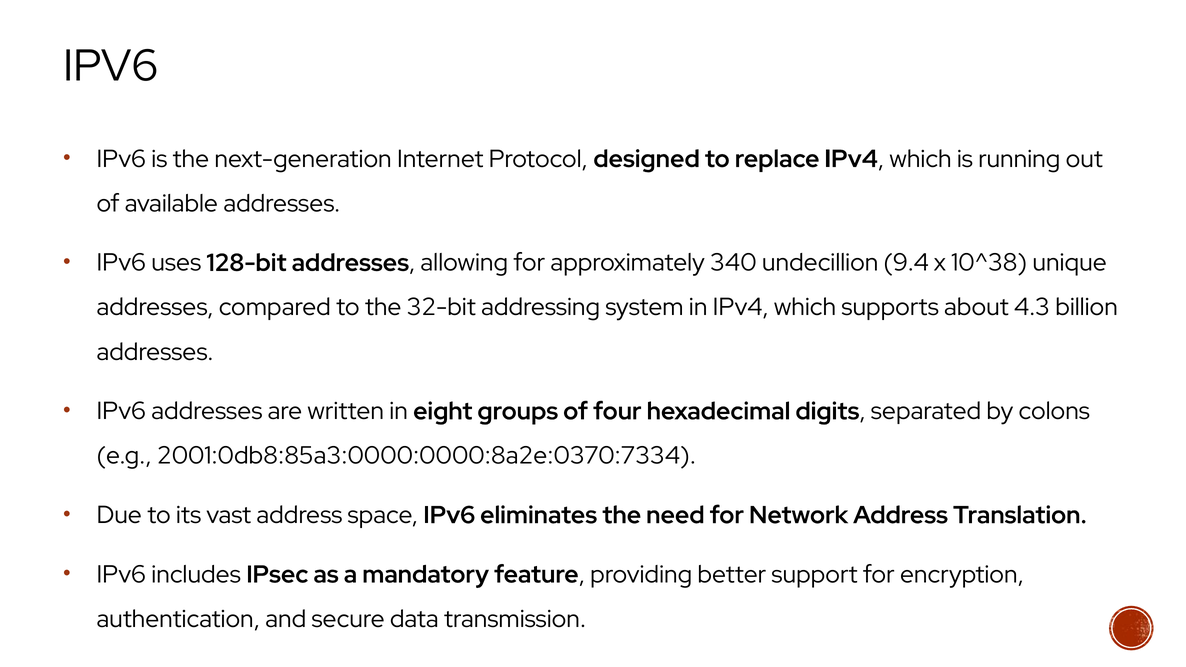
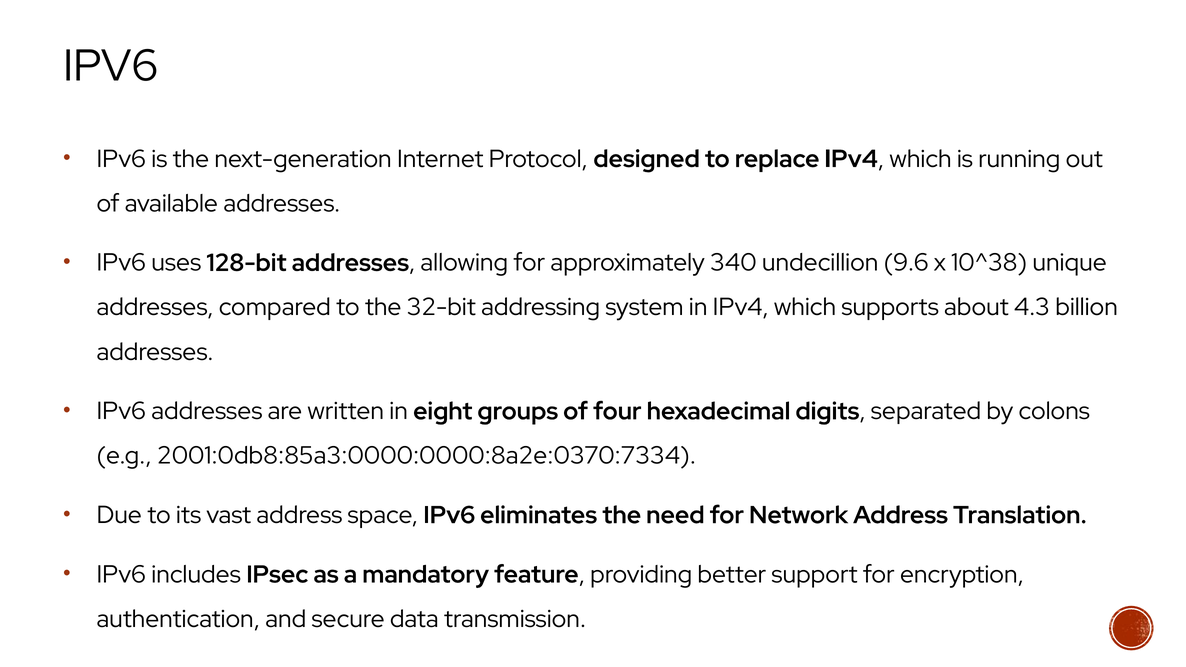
9.4: 9.4 -> 9.6
